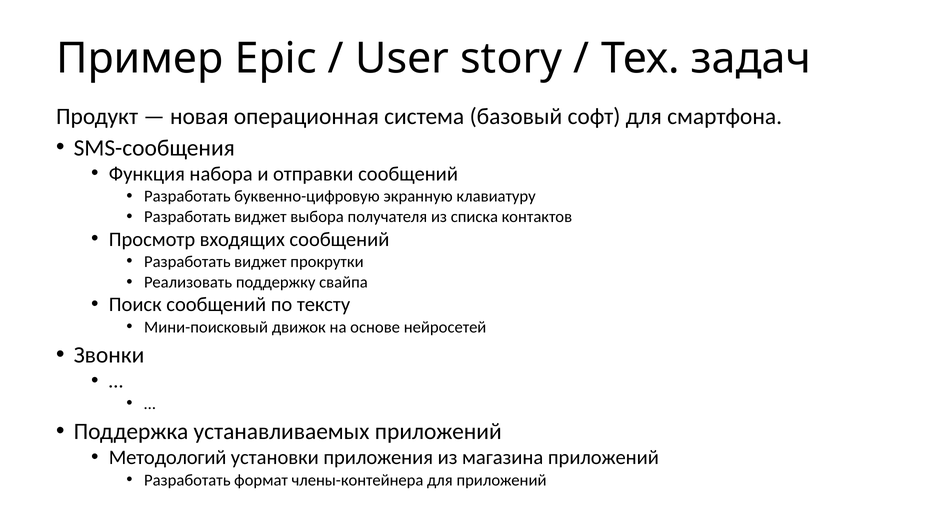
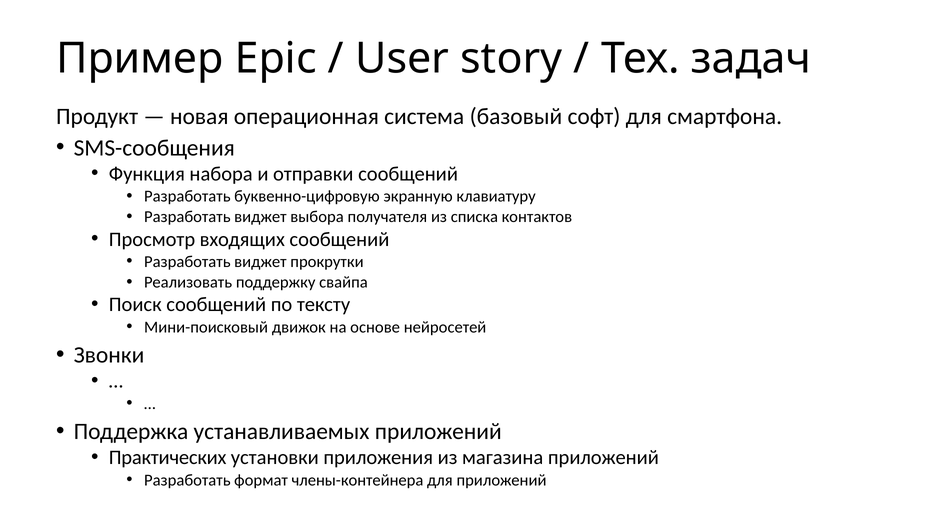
Методологий: Методологий -> Практических
